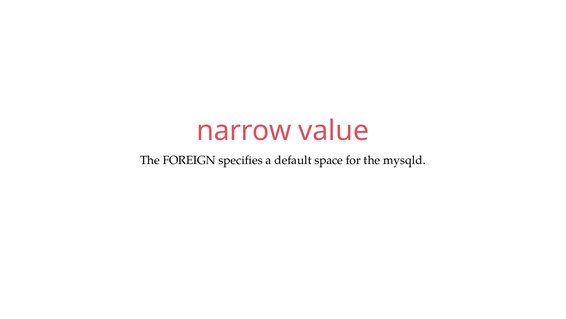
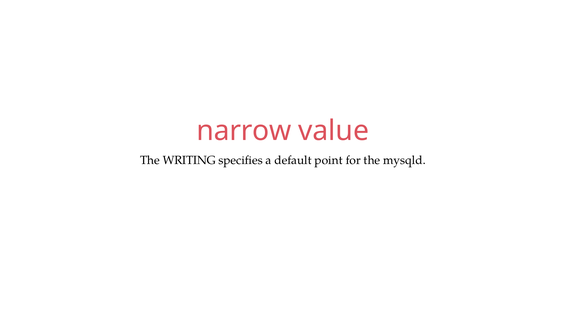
FOREIGN: FOREIGN -> WRITING
space: space -> point
